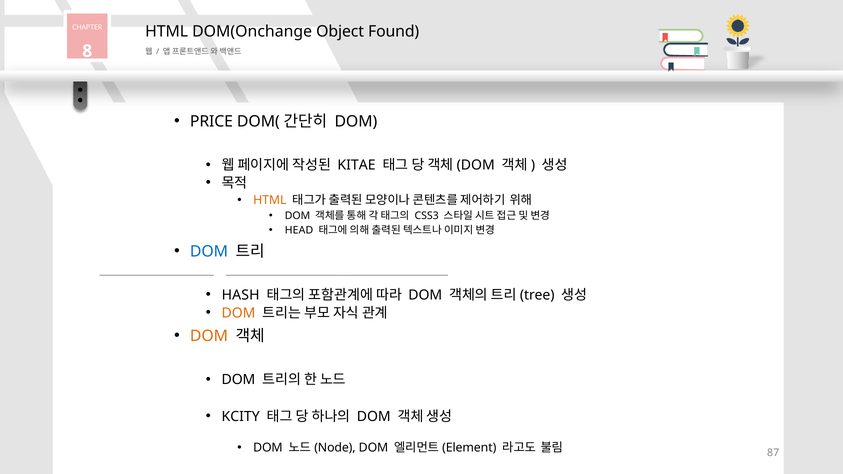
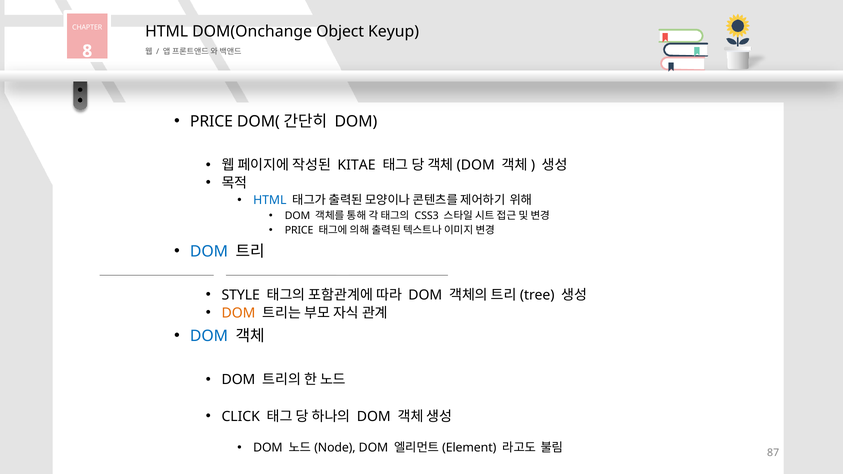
Found: Found -> Keyup
HTML at (270, 200) colour: orange -> blue
HEAD at (299, 230): HEAD -> PRICE
HASH: HASH -> STYLE
DOM at (209, 336) colour: orange -> blue
KCITY: KCITY -> CLICK
